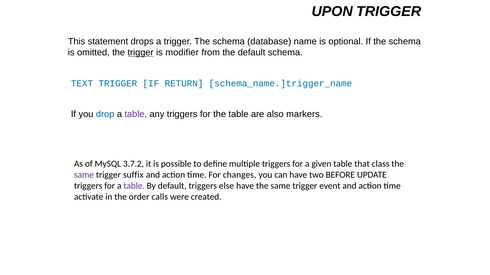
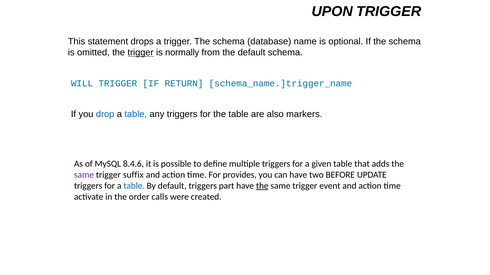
modifier: modifier -> normally
TEXT: TEXT -> WILL
table at (136, 114) colour: purple -> blue
3.7.2: 3.7.2 -> 8.4.6
class: class -> adds
changes: changes -> provides
table at (134, 186) colour: purple -> blue
else: else -> part
the at (262, 186) underline: none -> present
